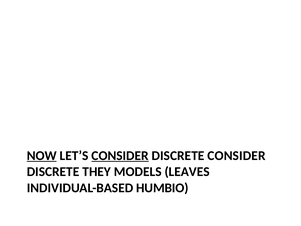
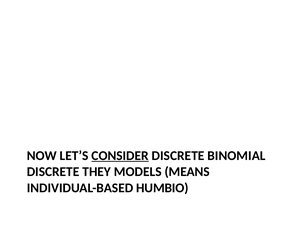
NOW underline: present -> none
DISCRETE CONSIDER: CONSIDER -> BINOMIAL
LEAVES: LEAVES -> MEANS
